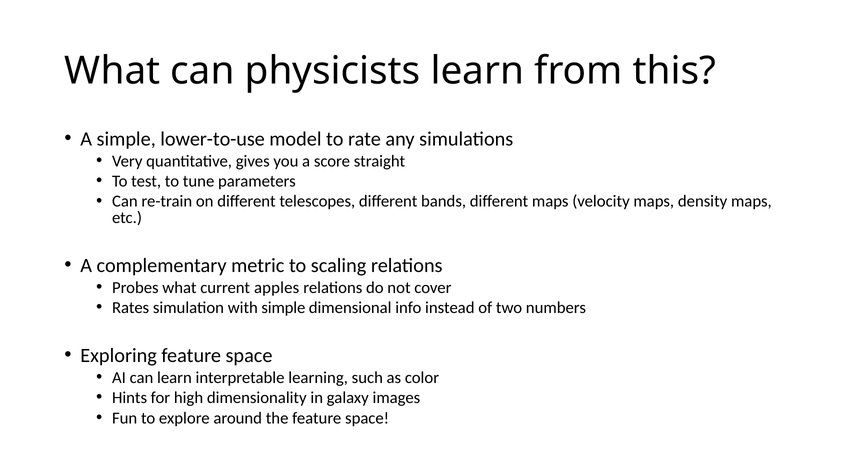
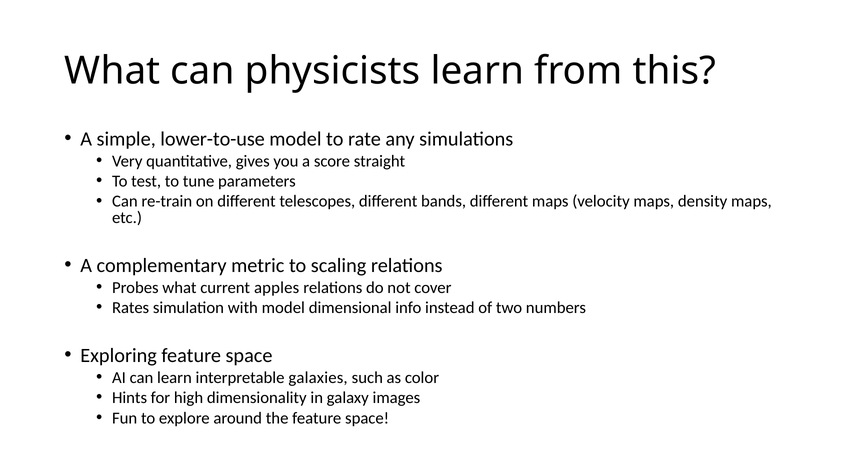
with simple: simple -> model
learning: learning -> galaxies
